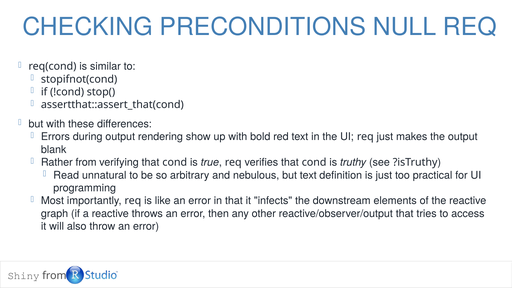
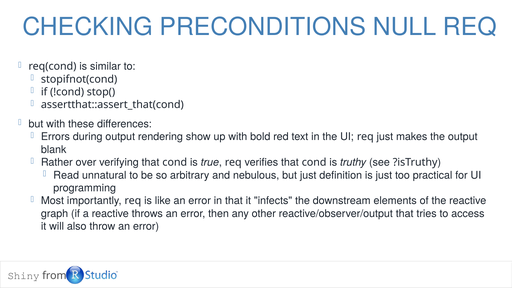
Rather from: from -> over
but text: text -> just
